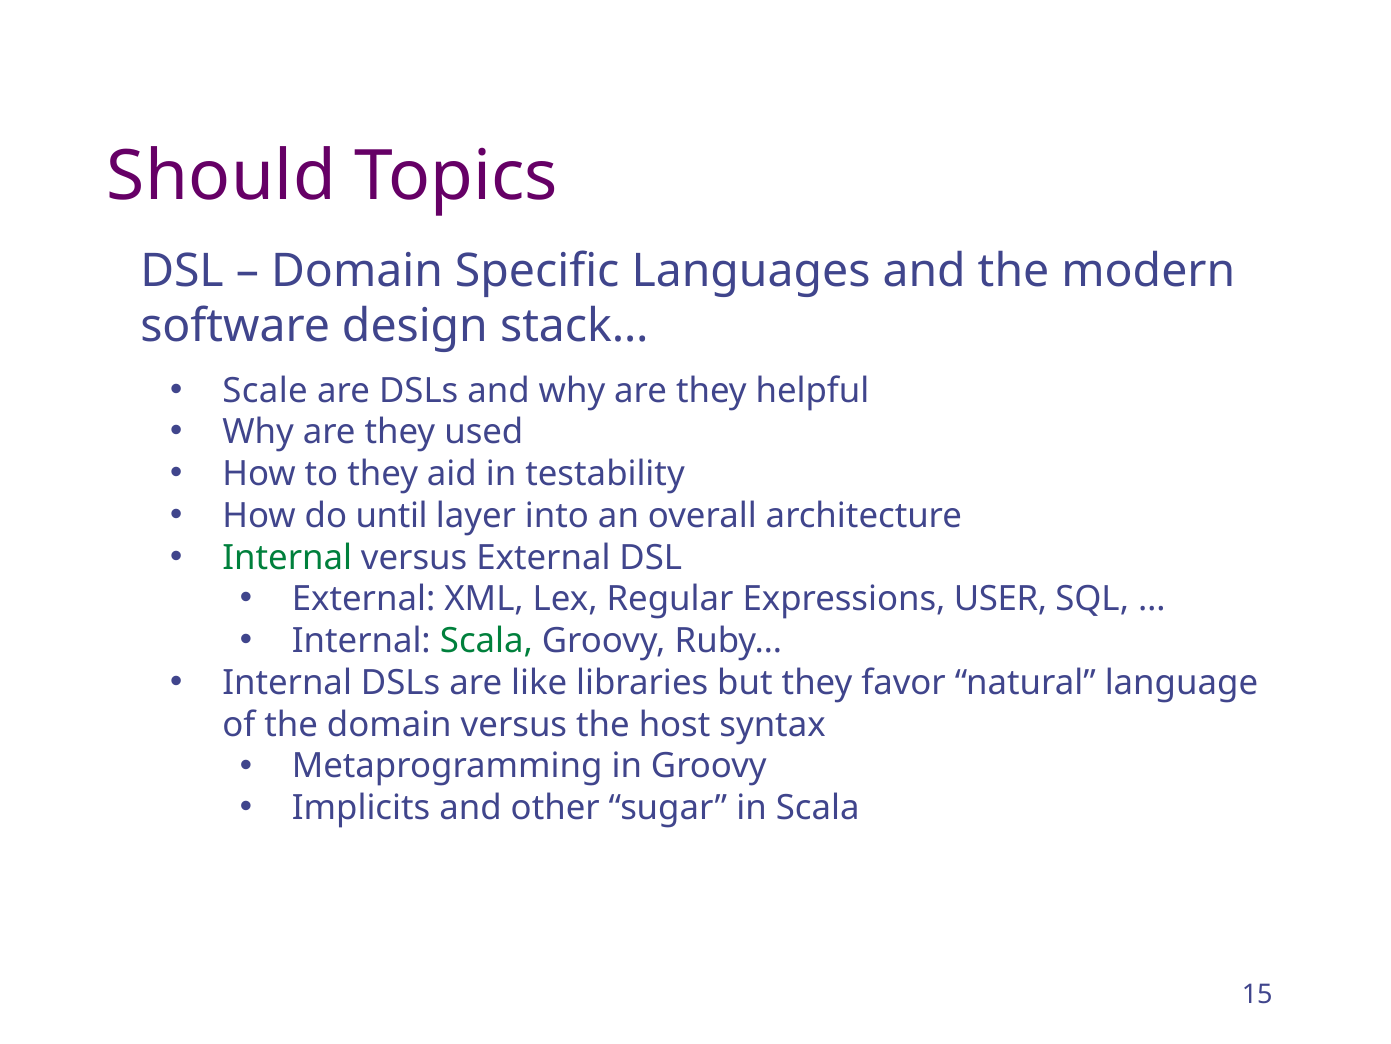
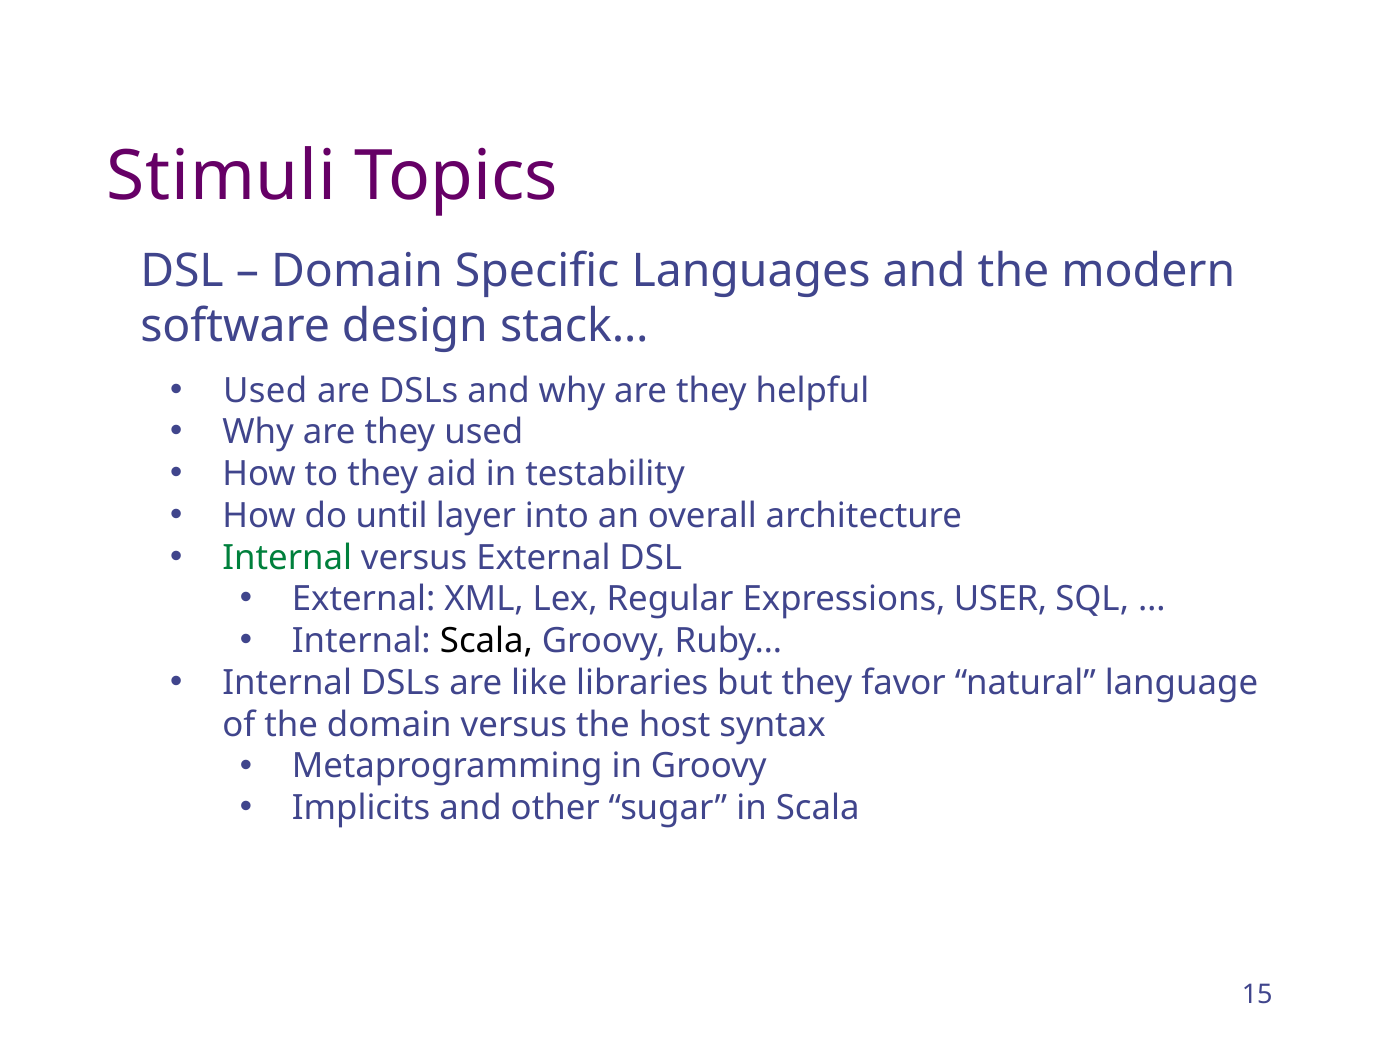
Should: Should -> Stimuli
Scale at (265, 390): Scale -> Used
Scala at (486, 641) colour: green -> black
